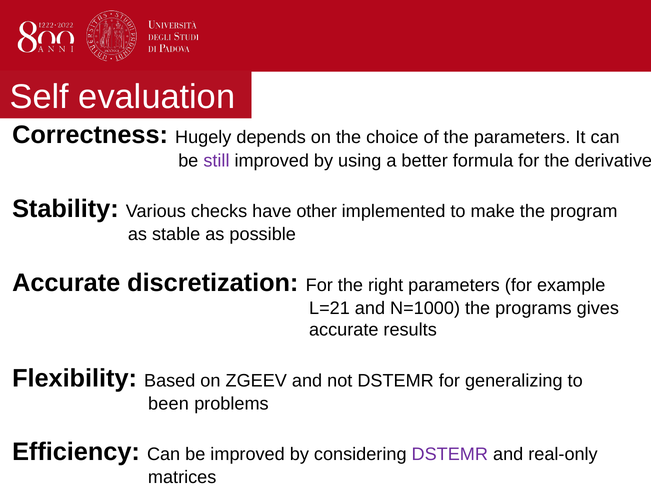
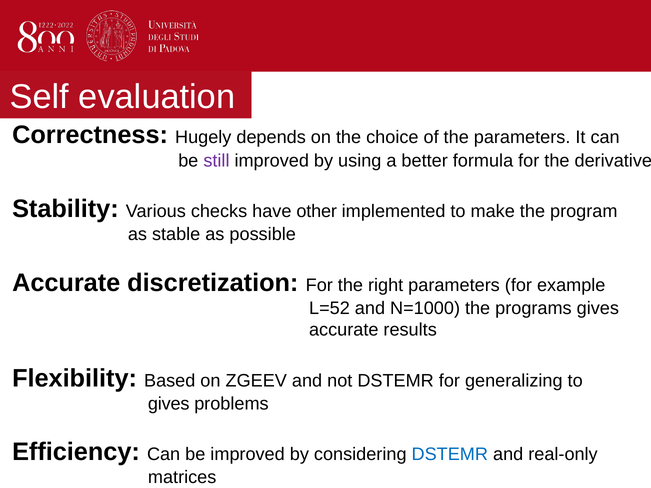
L=21: L=21 -> L=52
been at (169, 404): been -> gives
DSTEMR at (450, 455) colour: purple -> blue
